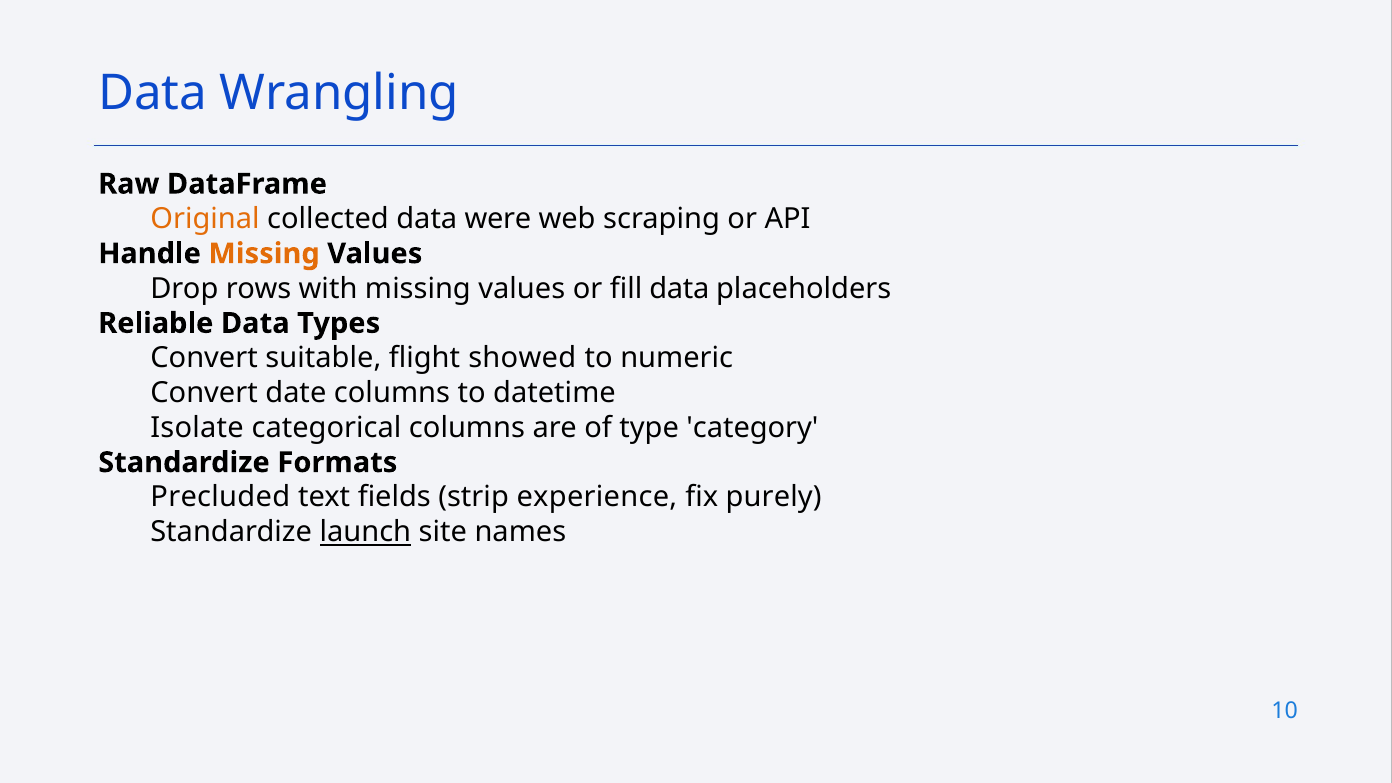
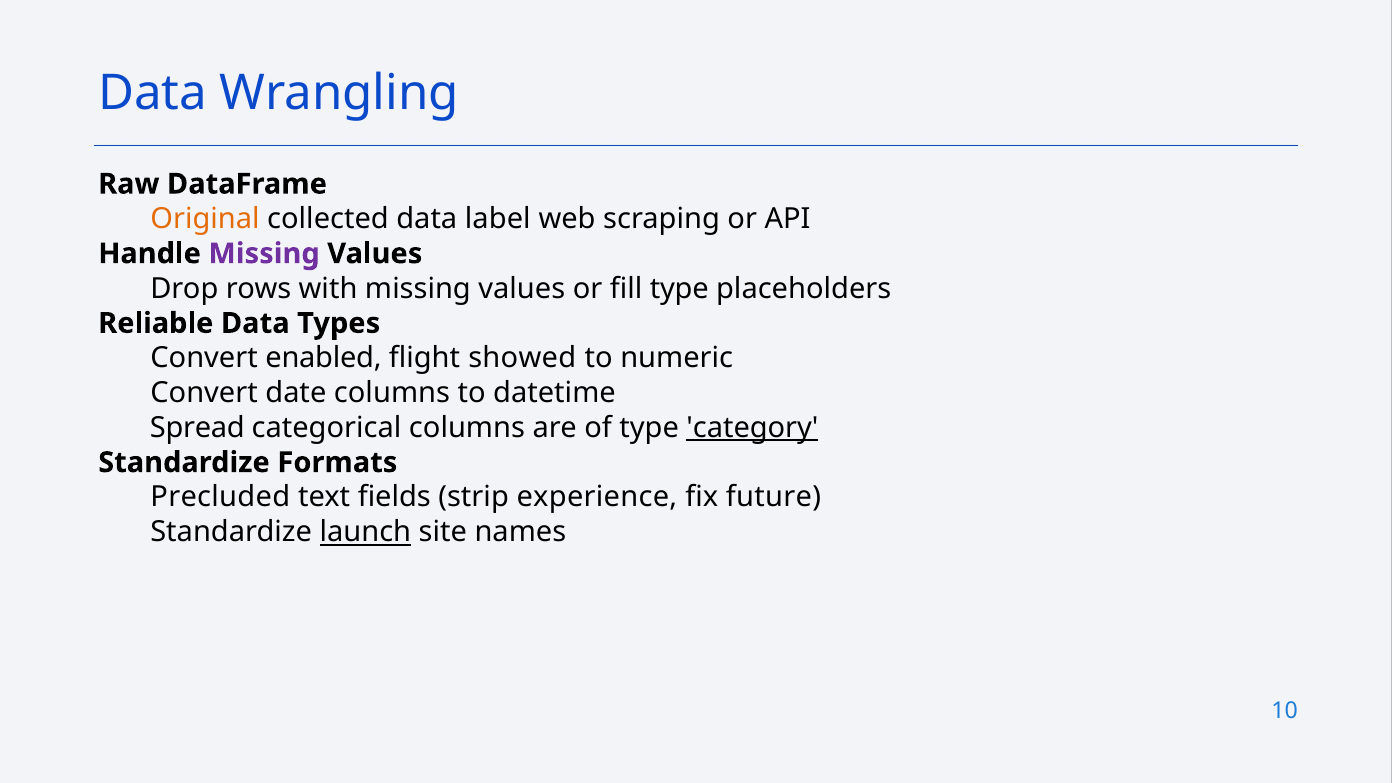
were: were -> label
Missing at (264, 254) colour: orange -> purple
fill data: data -> type
suitable: suitable -> enabled
Isolate: Isolate -> Spread
category underline: none -> present
purely: purely -> future
